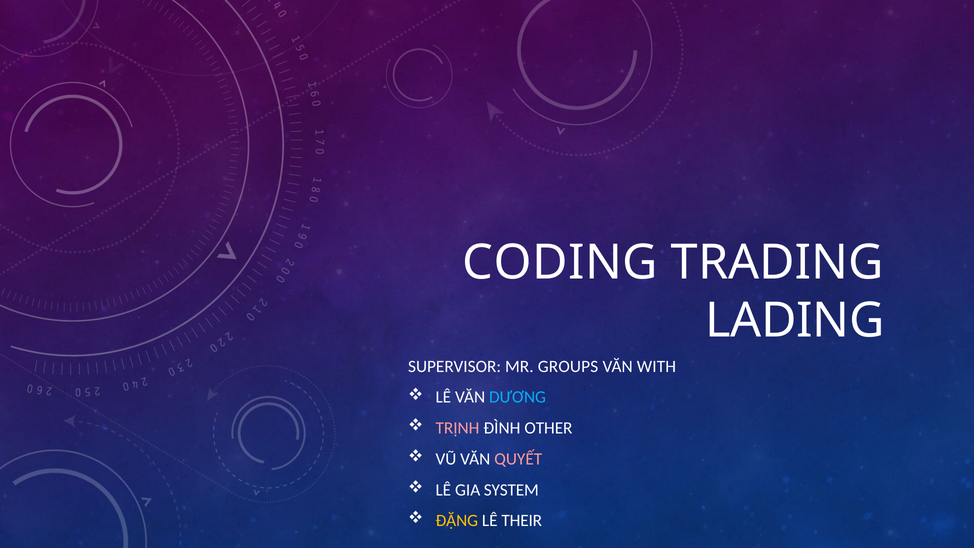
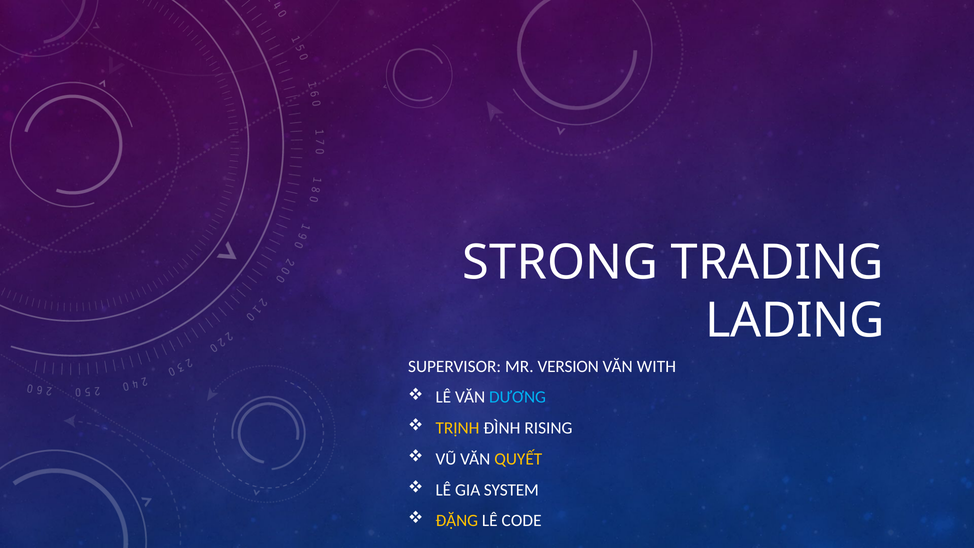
CODING: CODING -> STRONG
GROUPS: GROUPS -> VERSION
TRỊNH colour: pink -> yellow
OTHER: OTHER -> RISING
QUYẾT colour: pink -> yellow
THEIR: THEIR -> CODE
